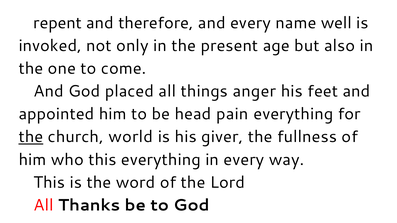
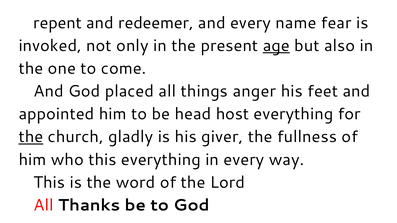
therefore: therefore -> redeemer
well: well -> fear
age underline: none -> present
pain: pain -> host
world: world -> gladly
